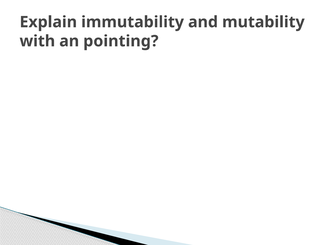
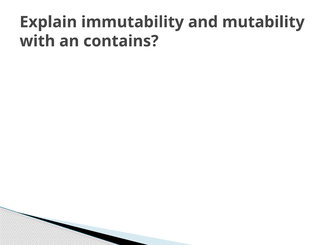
pointing: pointing -> contains
